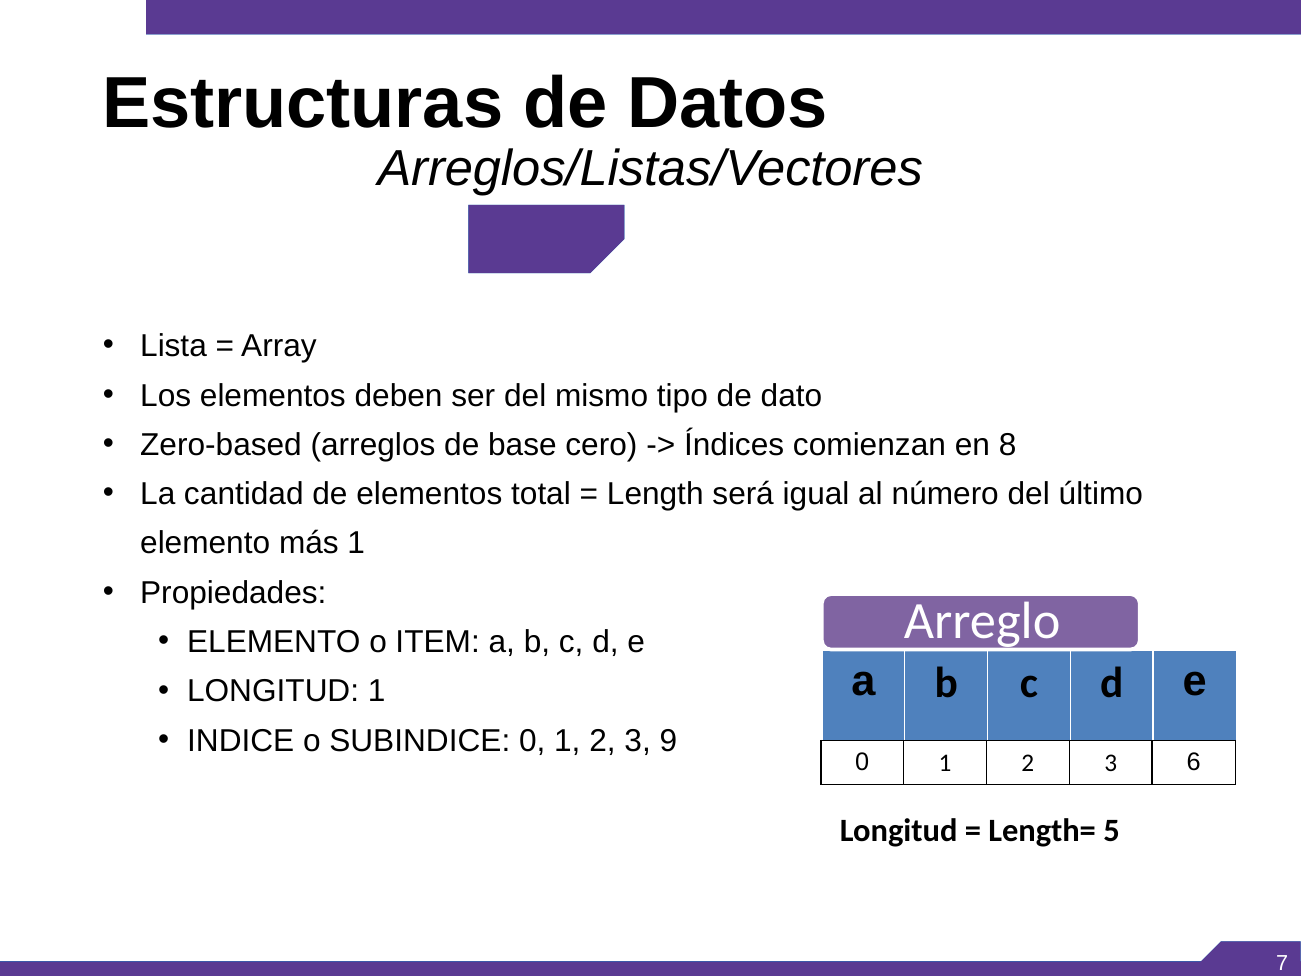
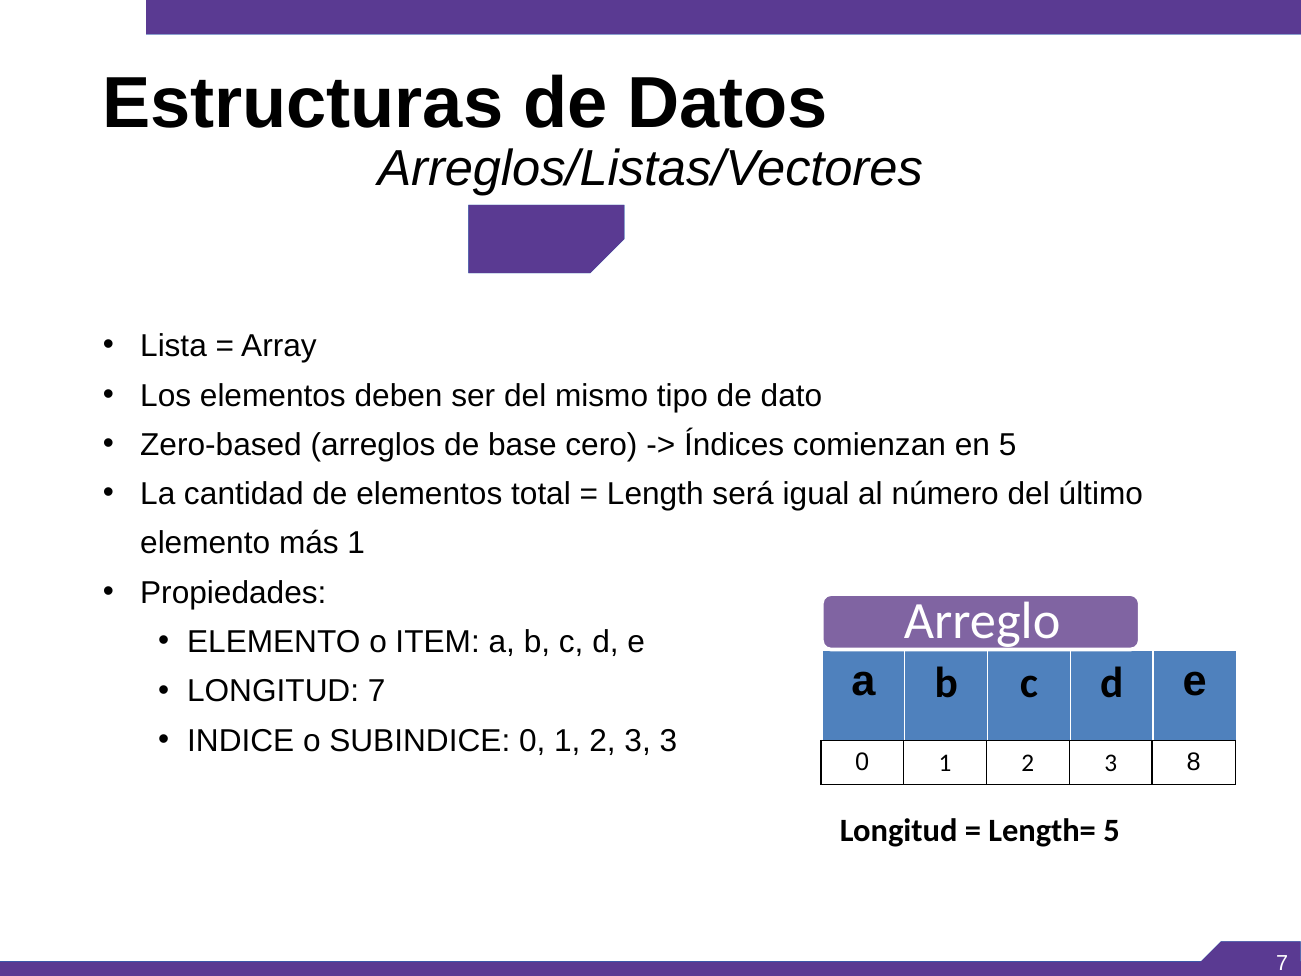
en 8: 8 -> 5
LONGITUD 1: 1 -> 7
3 9: 9 -> 3
6: 6 -> 8
